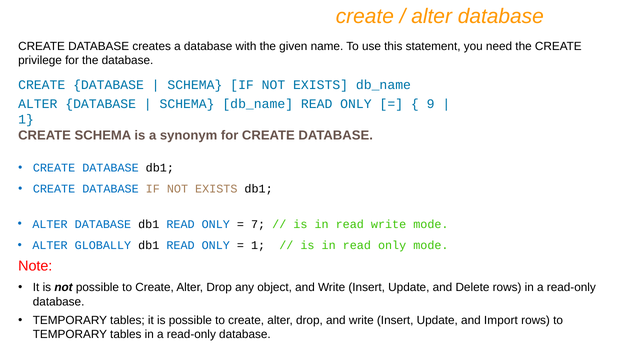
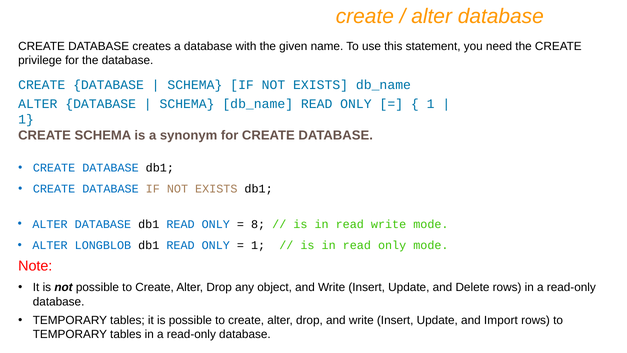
9 at (431, 104): 9 -> 1
7: 7 -> 8
GLOBALLY: GLOBALLY -> LONGBLOB
